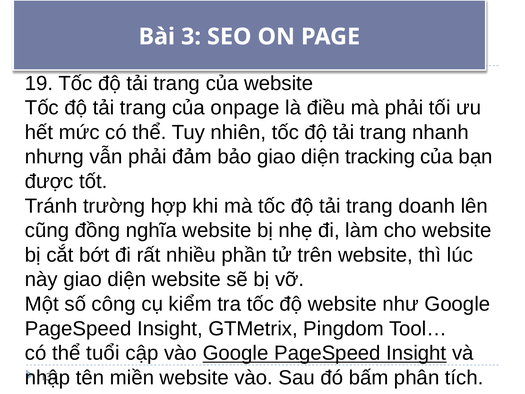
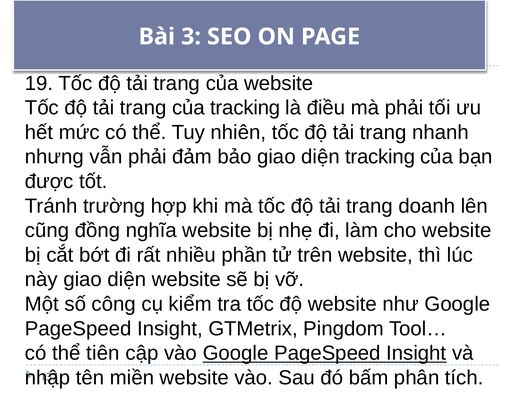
của onpage: onpage -> tracking
tuổi: tuổi -> tiên
